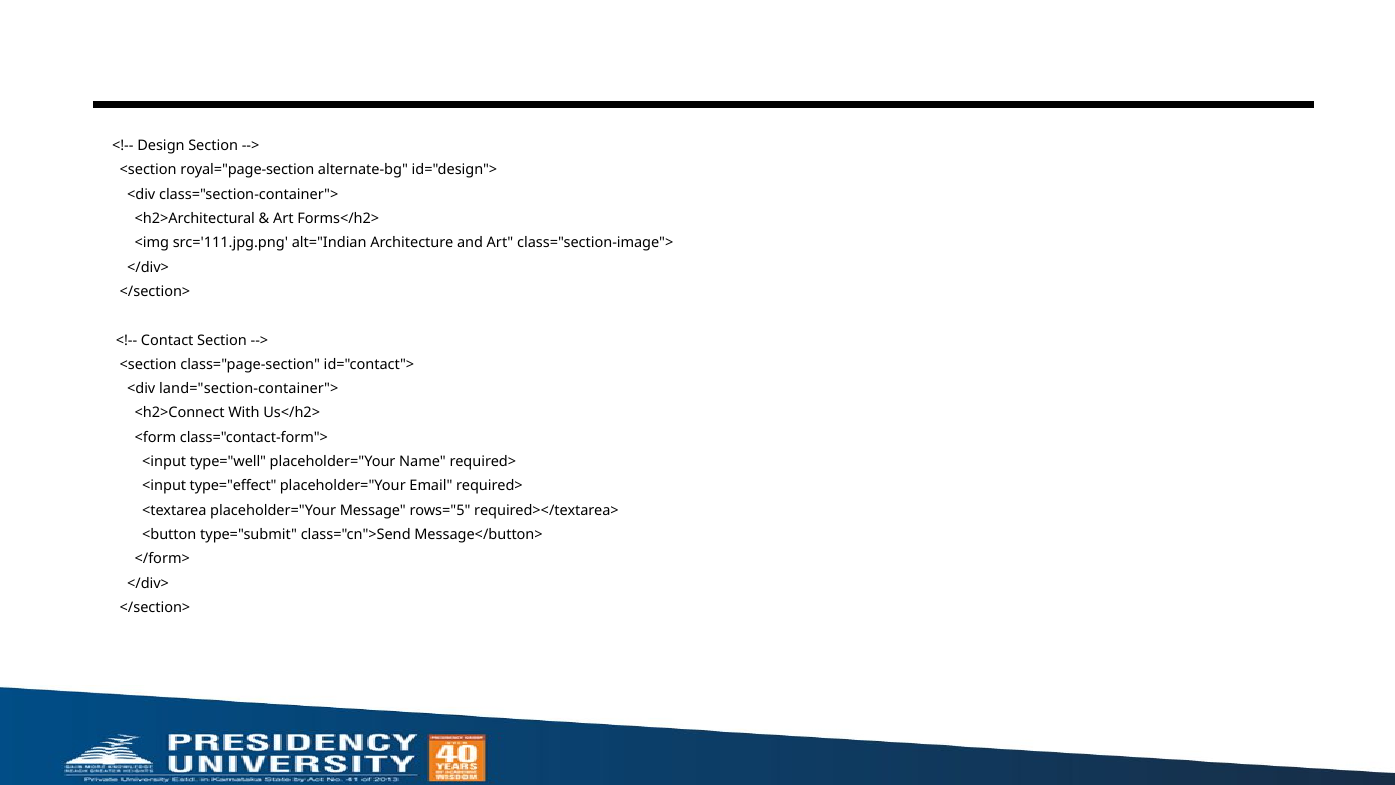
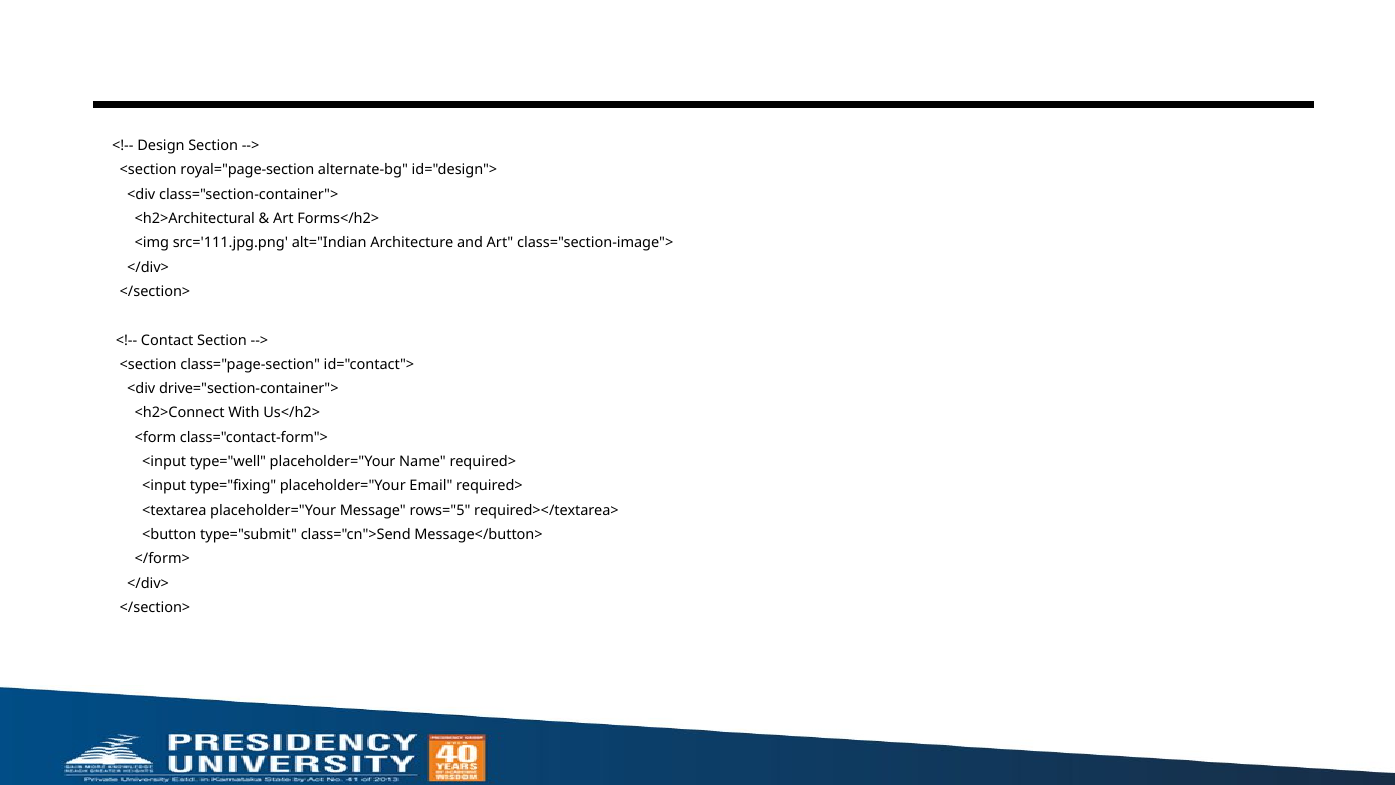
land="section-container">: land="section-container"> -> drive="section-container">
type="effect: type="effect -> type="fixing
